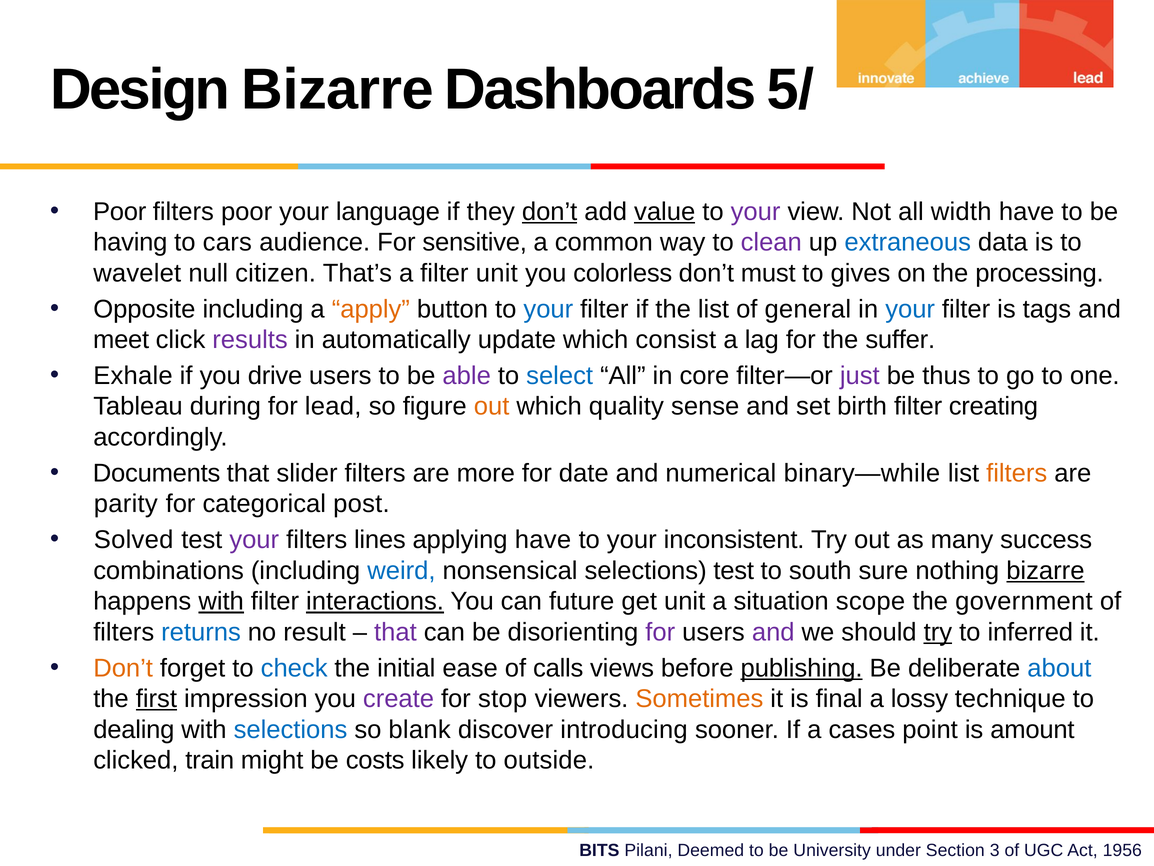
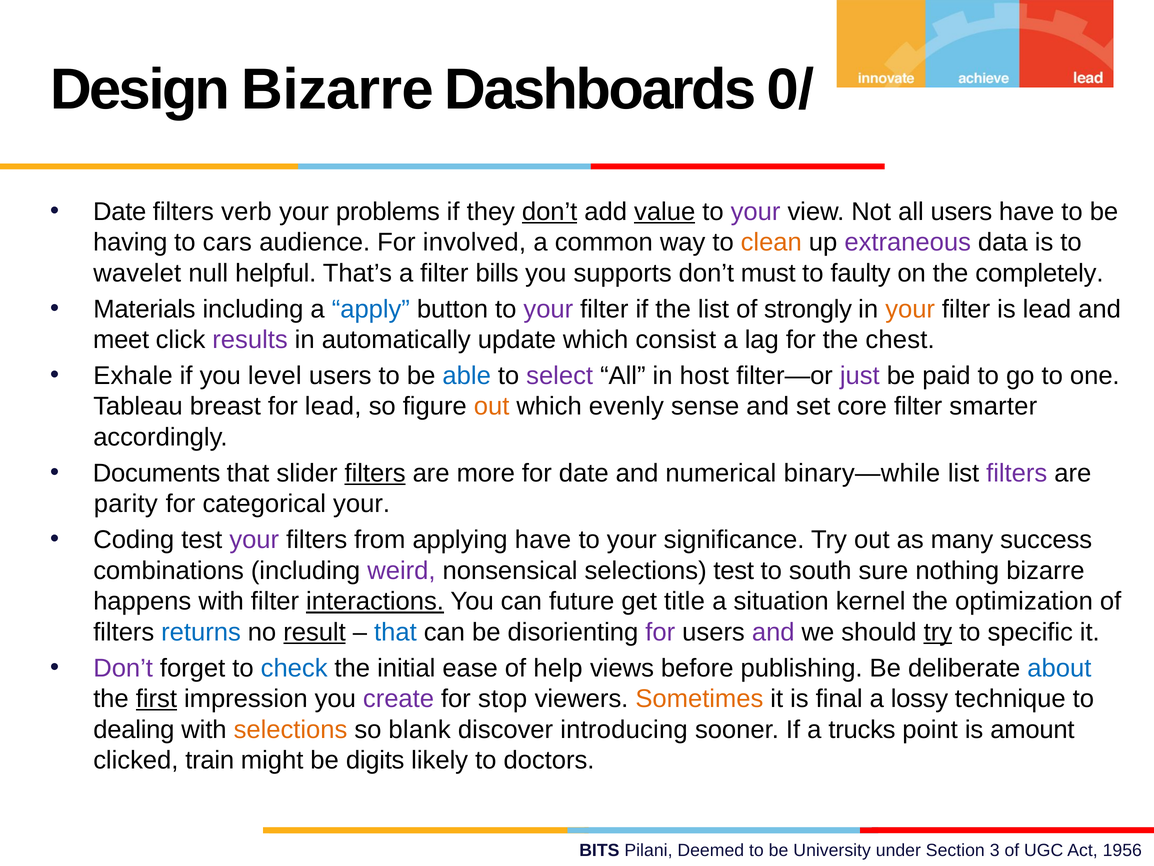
5/: 5/ -> 0/
Poor at (120, 211): Poor -> Date
filters poor: poor -> verb
language: language -> problems
all width: width -> users
sensitive: sensitive -> involved
clean colour: purple -> orange
extraneous colour: blue -> purple
citizen: citizen -> helpful
filter unit: unit -> bills
colorless: colorless -> supports
gives: gives -> faulty
processing: processing -> completely
Opposite: Opposite -> Materials
apply colour: orange -> blue
your at (548, 309) colour: blue -> purple
general: general -> strongly
your at (910, 309) colour: blue -> orange
is tags: tags -> lead
suffer: suffer -> chest
drive: drive -> level
able colour: purple -> blue
select colour: blue -> purple
core: core -> host
thus: thus -> paid
during: during -> breast
quality: quality -> evenly
birth: birth -> core
creating: creating -> smarter
filters at (375, 473) underline: none -> present
filters at (1017, 473) colour: orange -> purple
categorical post: post -> your
Solved: Solved -> Coding
lines: lines -> from
inconsistent: inconsistent -> significance
weird colour: blue -> purple
bizarre at (1045, 570) underline: present -> none
with at (221, 601) underline: present -> none
get unit: unit -> title
scope: scope -> kernel
government: government -> optimization
result underline: none -> present
that at (395, 632) colour: purple -> blue
inferred: inferred -> specific
Don’t at (123, 668) colour: orange -> purple
calls: calls -> help
publishing underline: present -> none
selections at (291, 729) colour: blue -> orange
cases: cases -> trucks
costs: costs -> digits
outside: outside -> doctors
